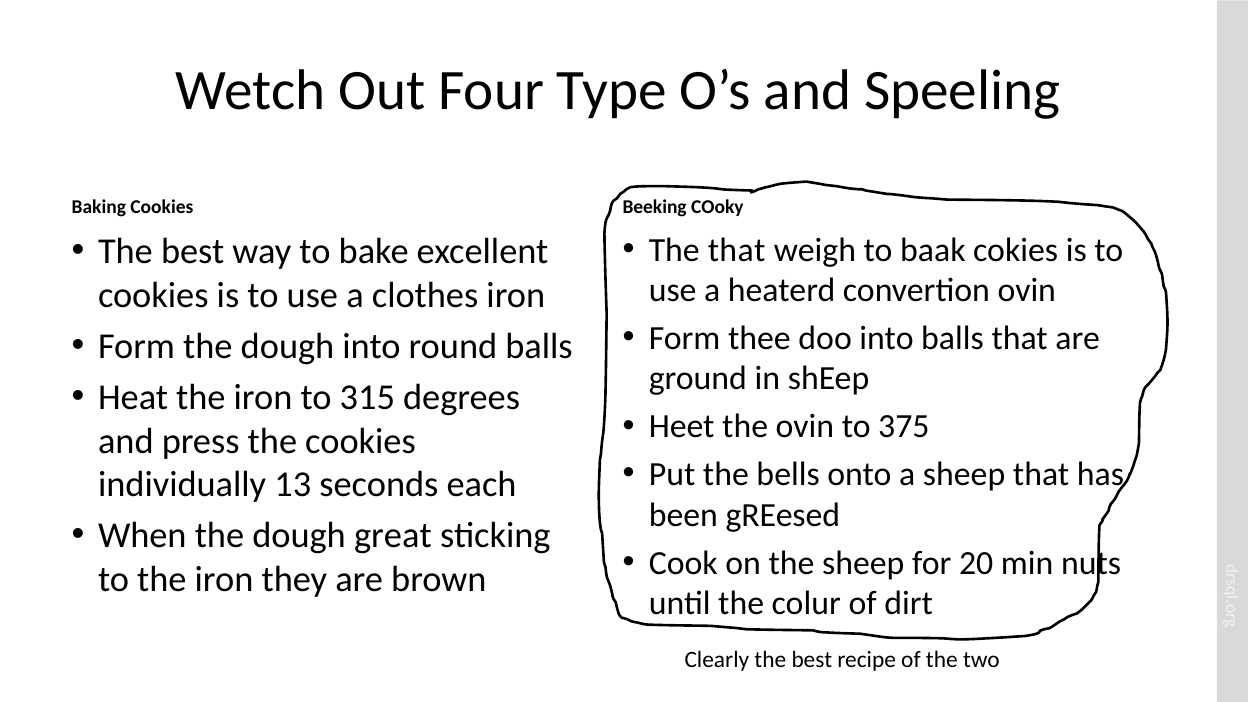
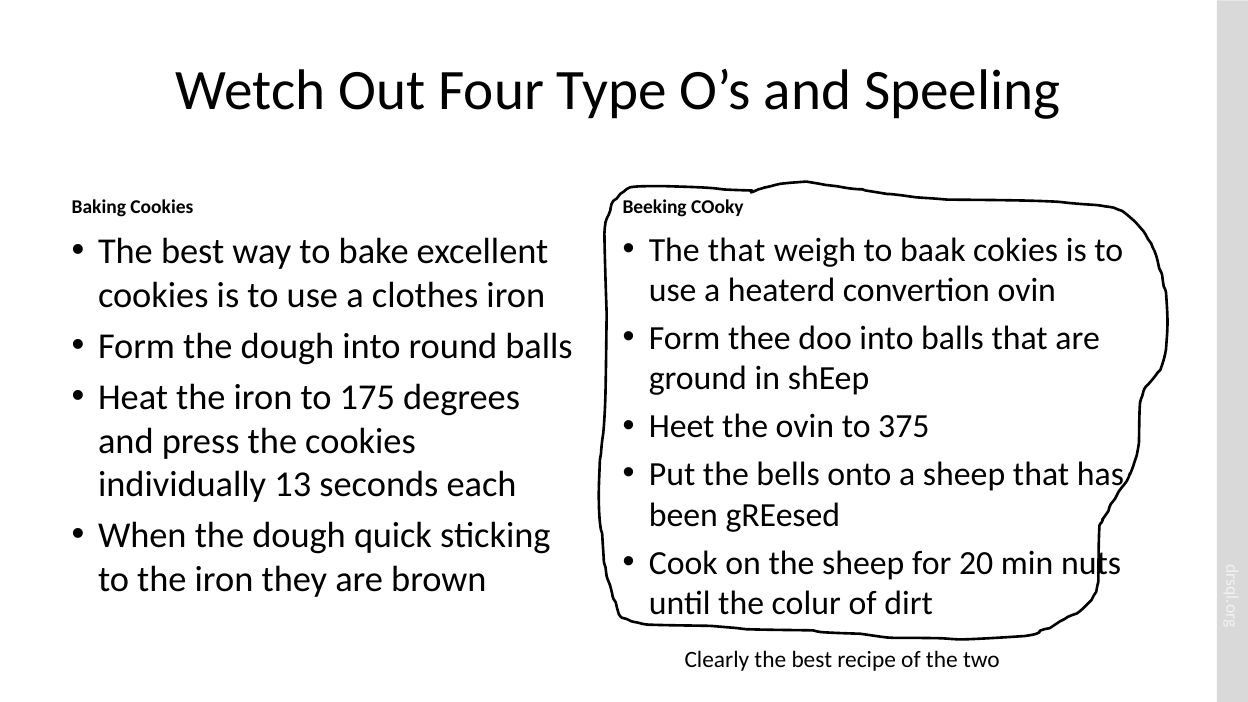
315: 315 -> 175
great: great -> quick
